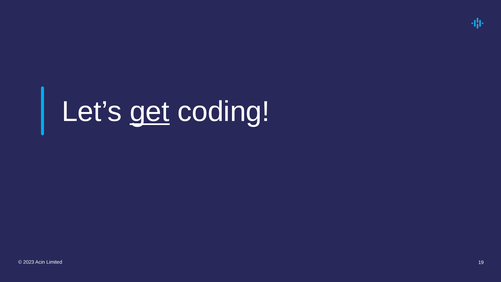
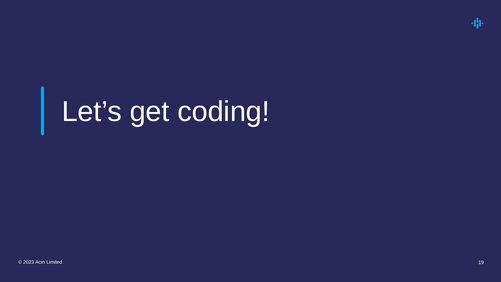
get underline: present -> none
